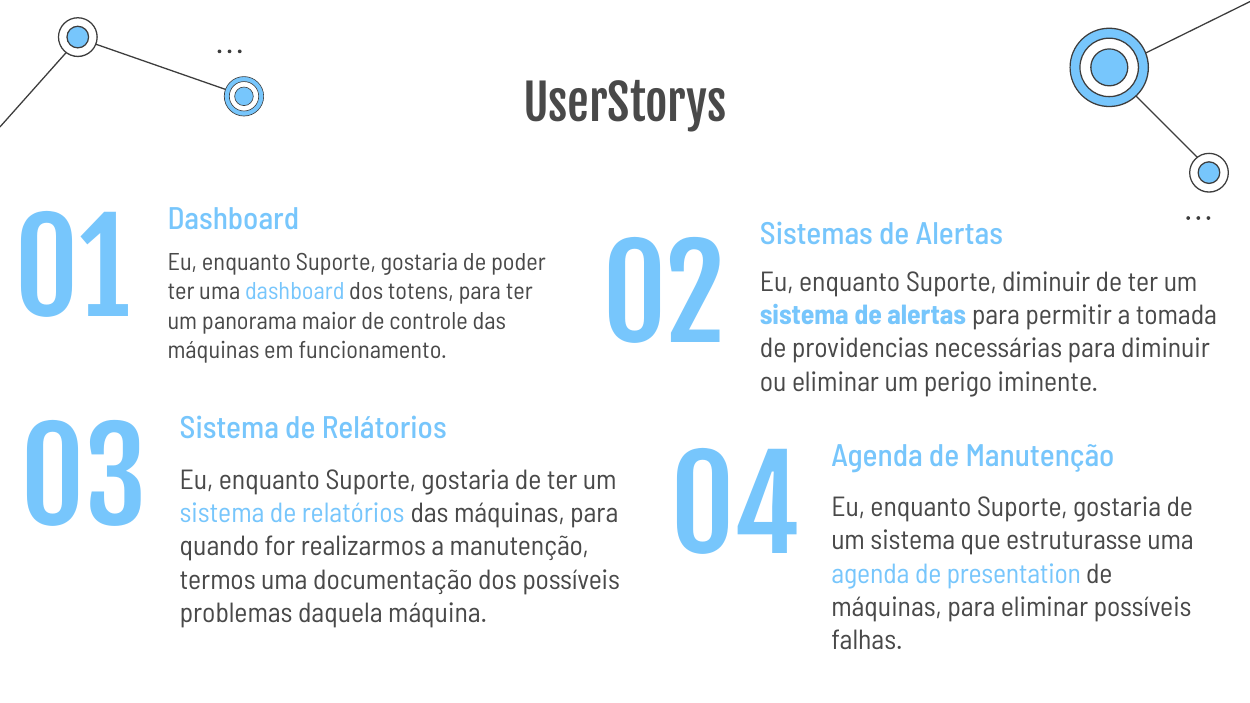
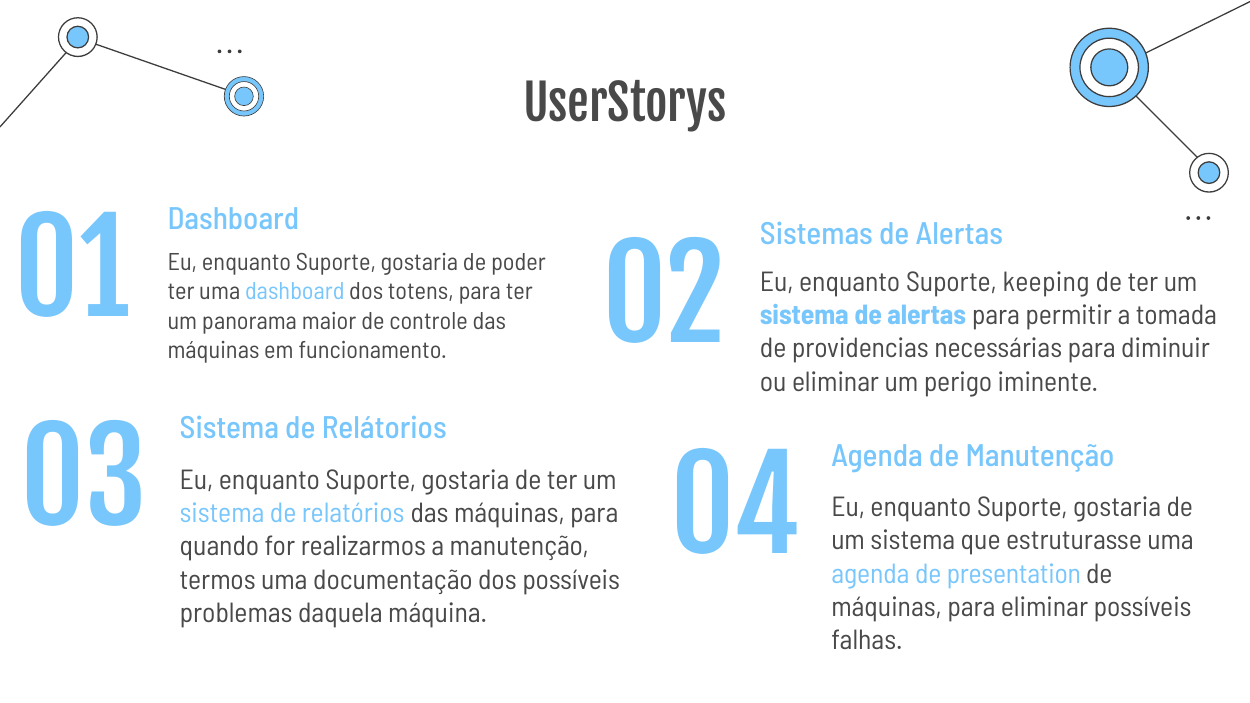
Suporte diminuir: diminuir -> keeping
